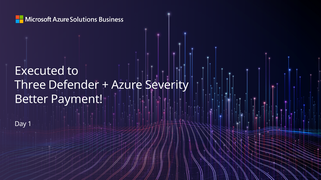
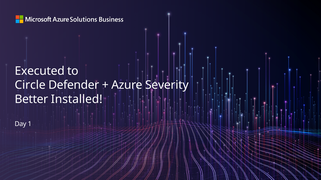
Three: Three -> Circle
Payment: Payment -> Installed
